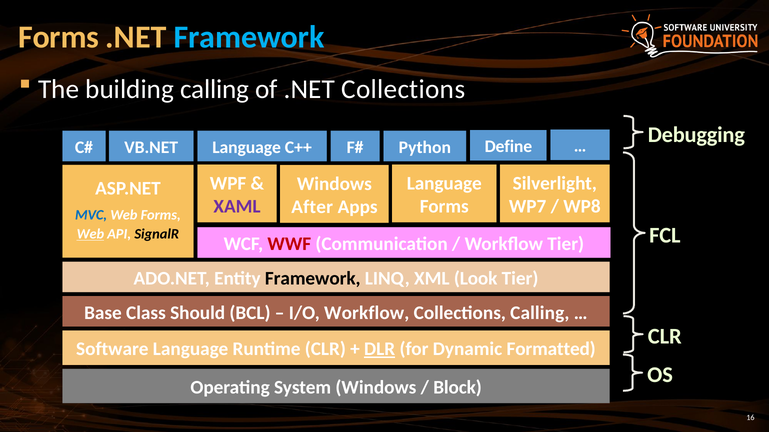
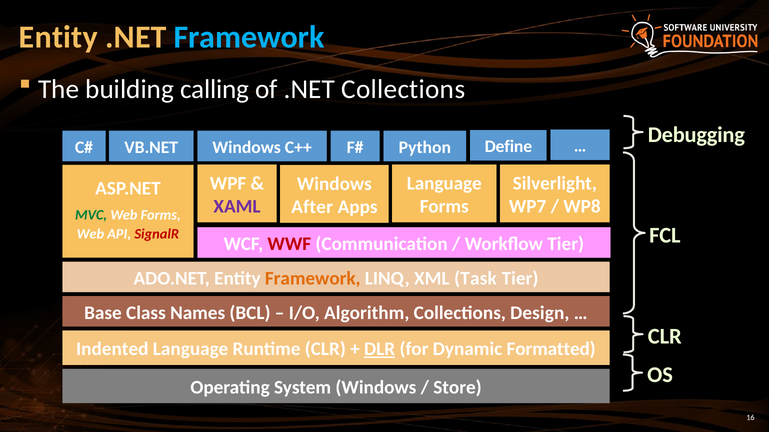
Forms at (59, 37): Forms -> Entity
VB.NET Language: Language -> Windows
MVC colour: blue -> green
Web at (90, 234) underline: present -> none
SignalR colour: black -> red
Framework at (313, 279) colour: black -> orange
Look: Look -> Task
Should: Should -> Names
I/O Workflow: Workflow -> Algorithm
Collections Calling: Calling -> Design
Software: Software -> Indented
Block: Block -> Store
